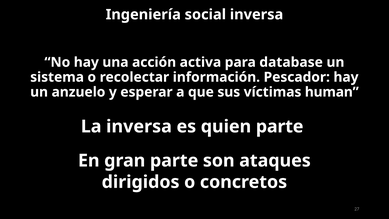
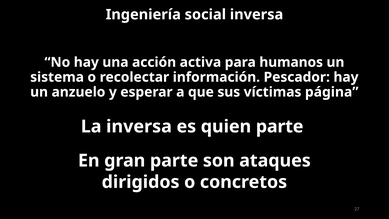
database: database -> humanos
human: human -> página
